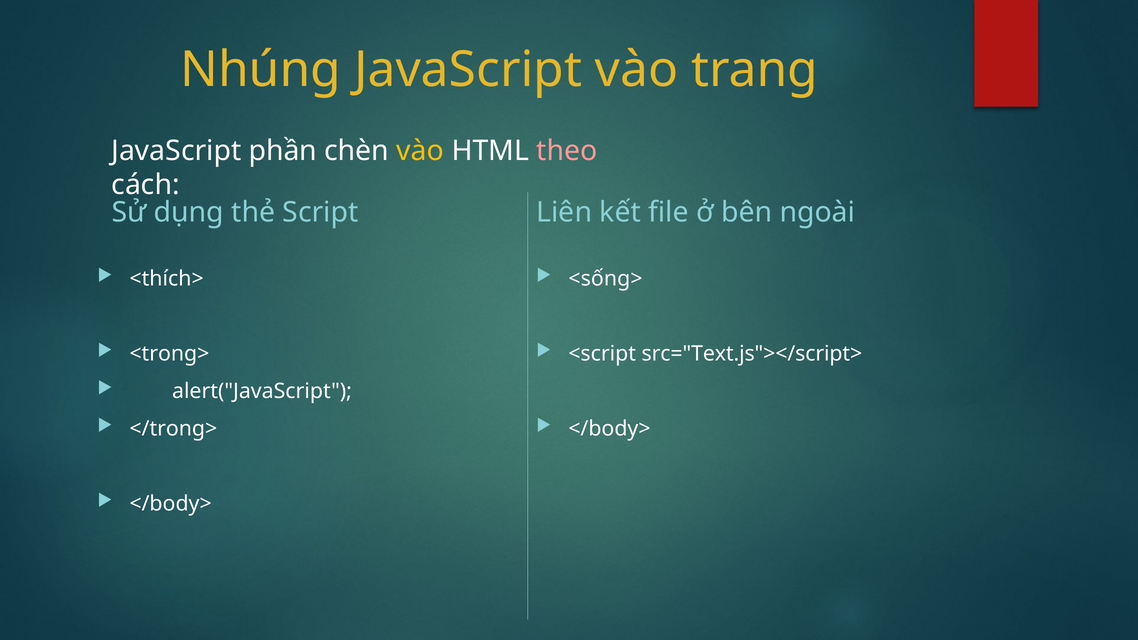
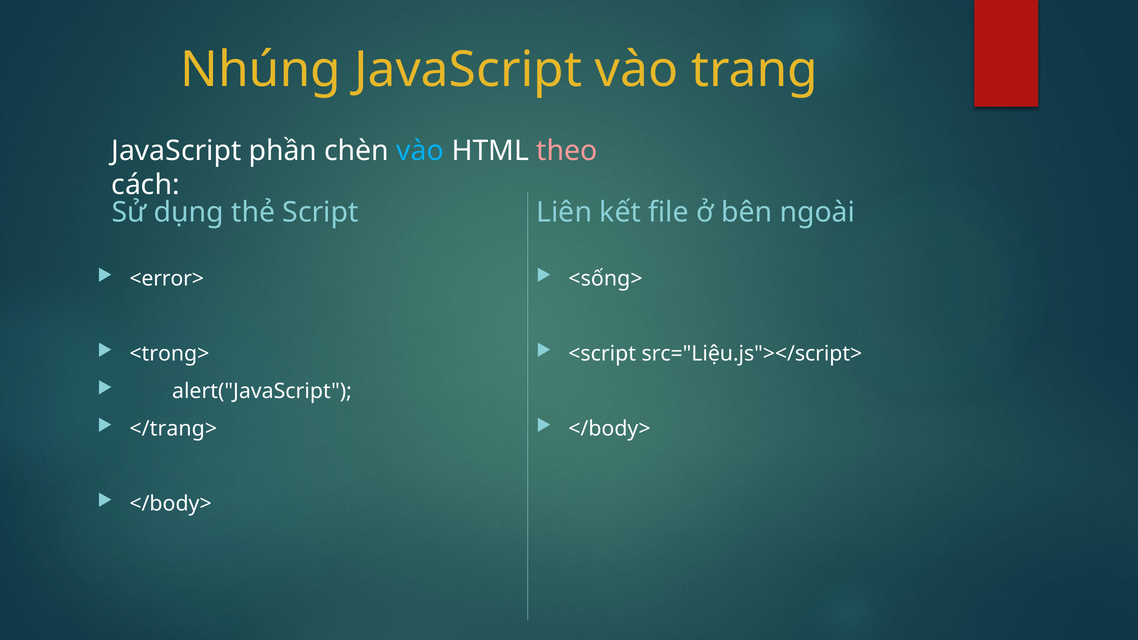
vào at (420, 151) colour: yellow -> light blue
<thích>: <thích> -> <error>
src="Text.js"></script>: src="Text.js"></script> -> src="Liệu.js"></script>
</trong>: </trong> -> </trang>
